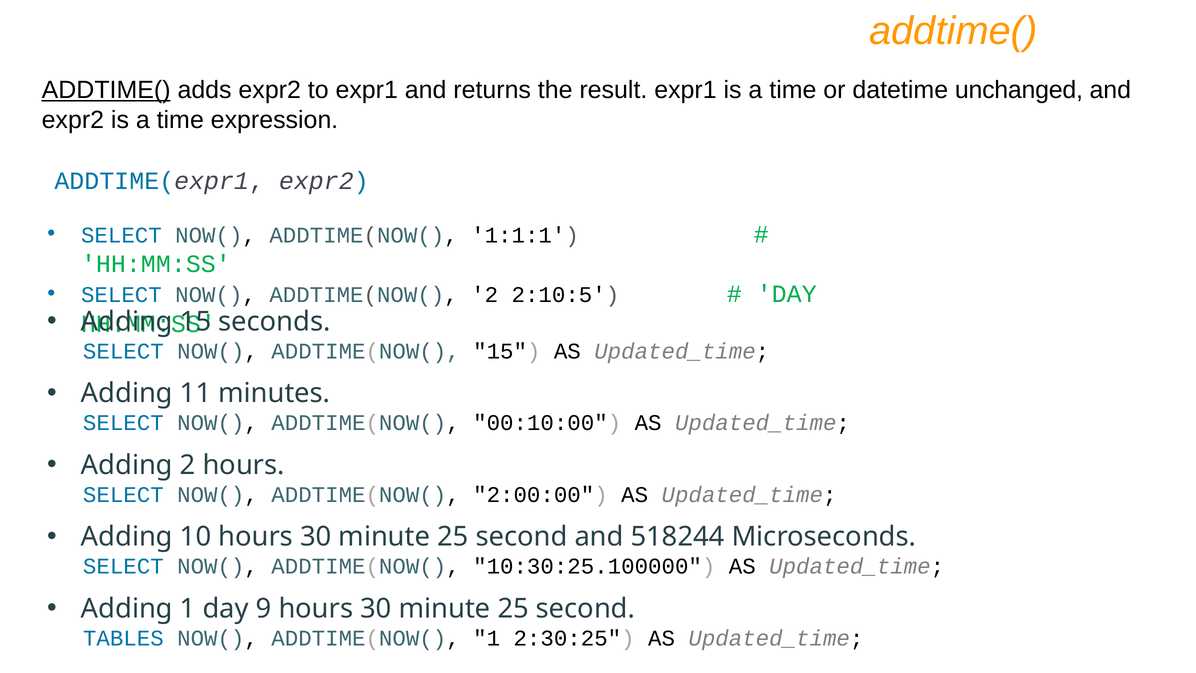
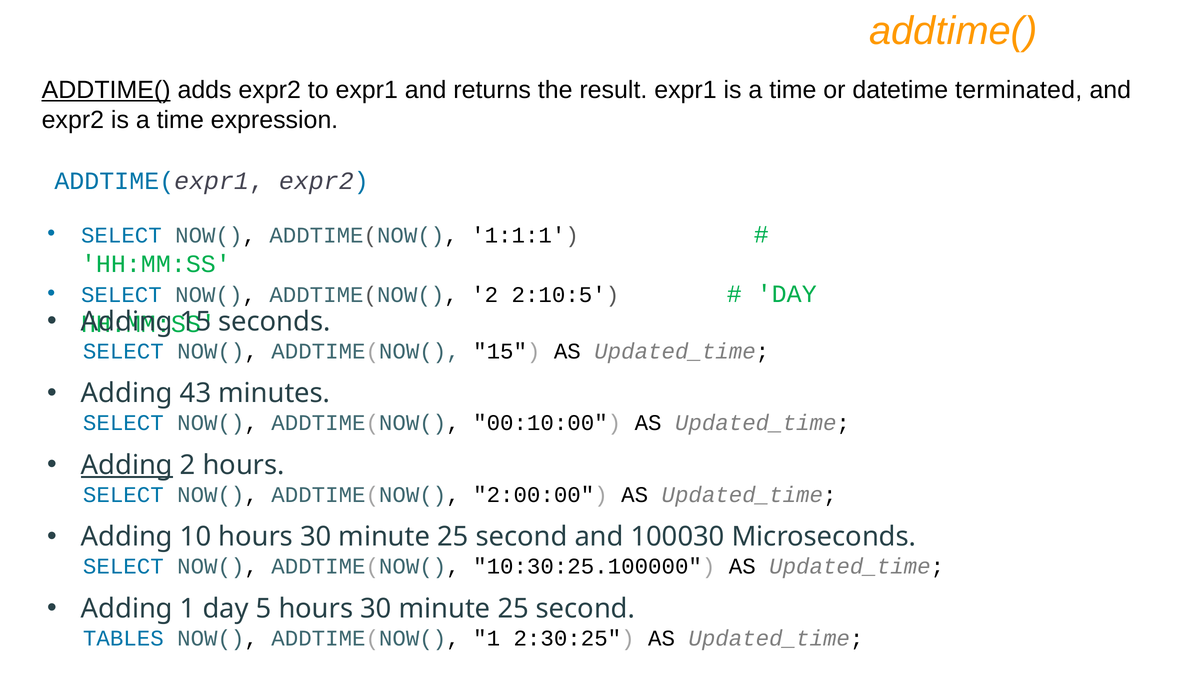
unchanged: unchanged -> terminated
11: 11 -> 43
Adding at (127, 465) underline: none -> present
518244: 518244 -> 100030
9: 9 -> 5
